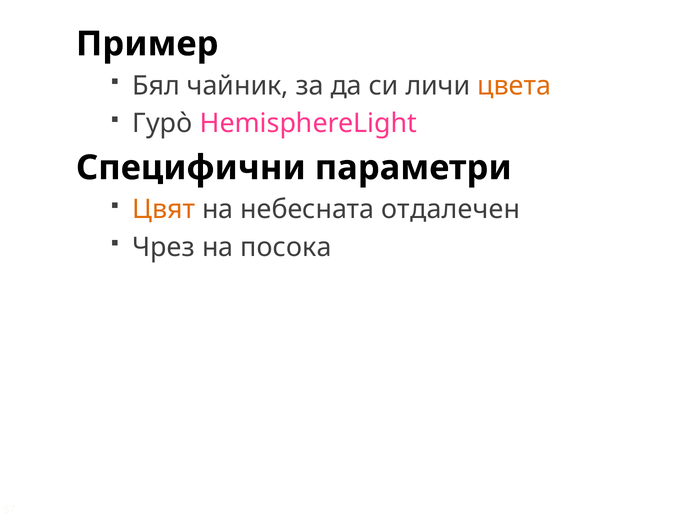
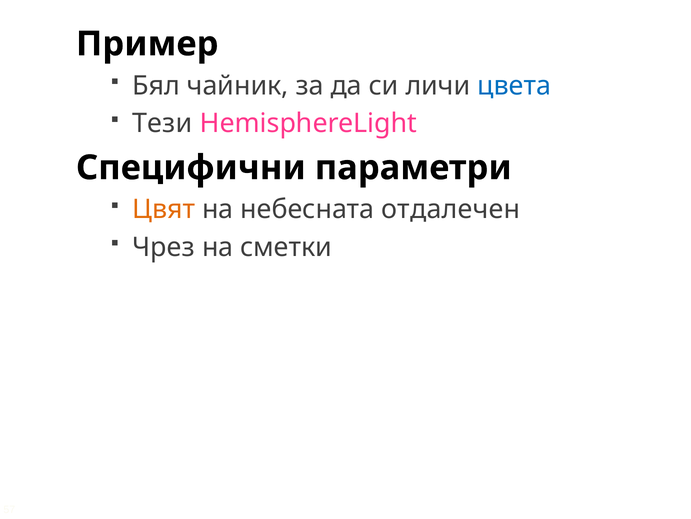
цвета colour: orange -> blue
Гурò: Гурò -> Тези
посока: посока -> сметки
